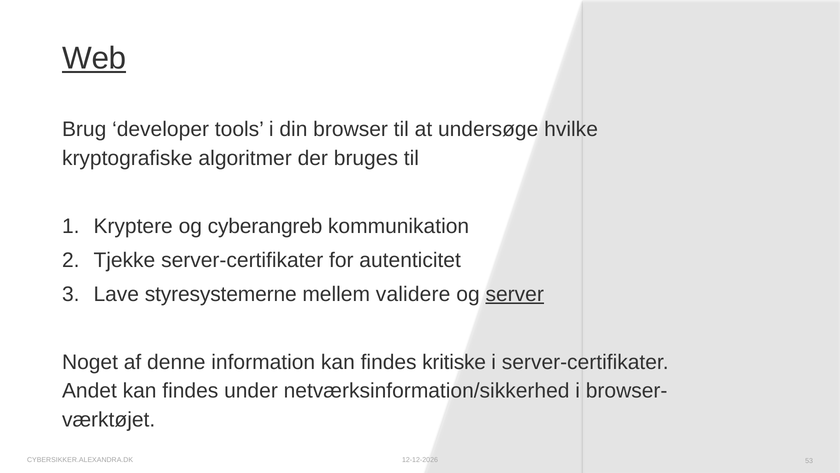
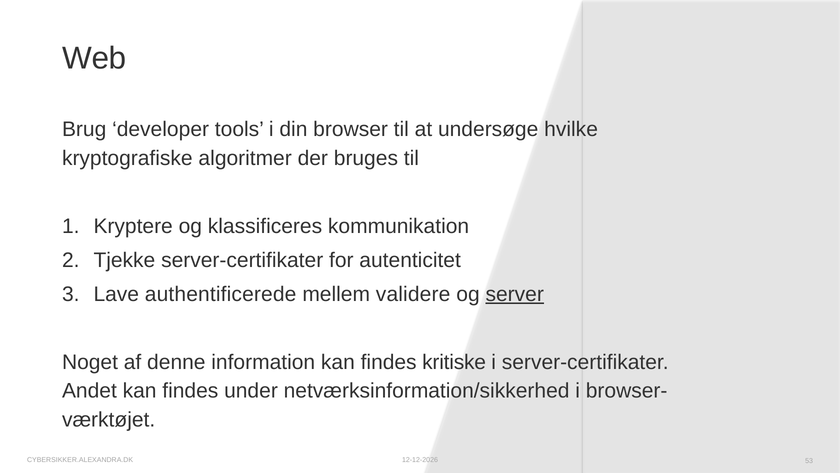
Web underline: present -> none
cyberangreb: cyberangreb -> klassificeres
styresystemerne: styresystemerne -> authentificerede
